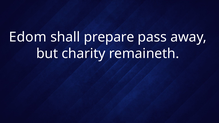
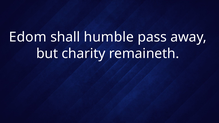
prepare: prepare -> humble
